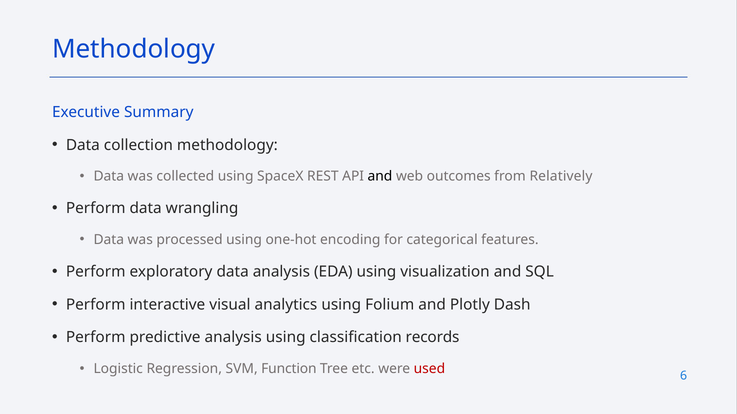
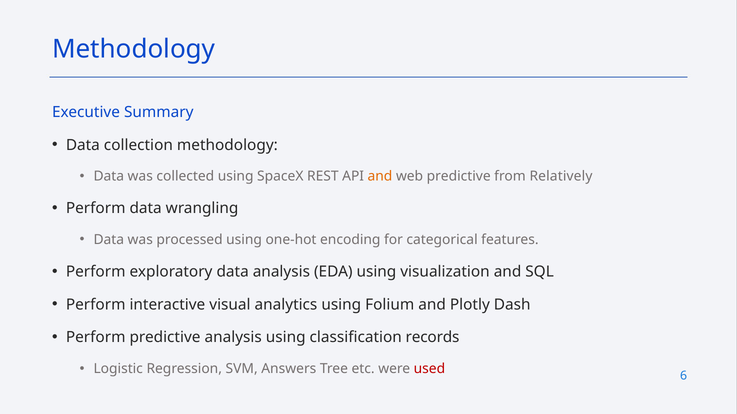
and at (380, 177) colour: black -> orange
web outcomes: outcomes -> predictive
Function: Function -> Answers
